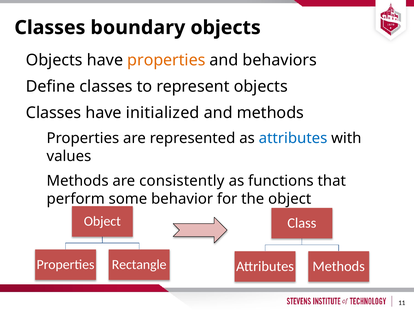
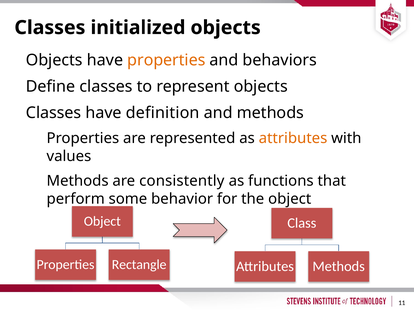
boundary: boundary -> initialized
initialized: initialized -> definition
attributes at (293, 138) colour: blue -> orange
